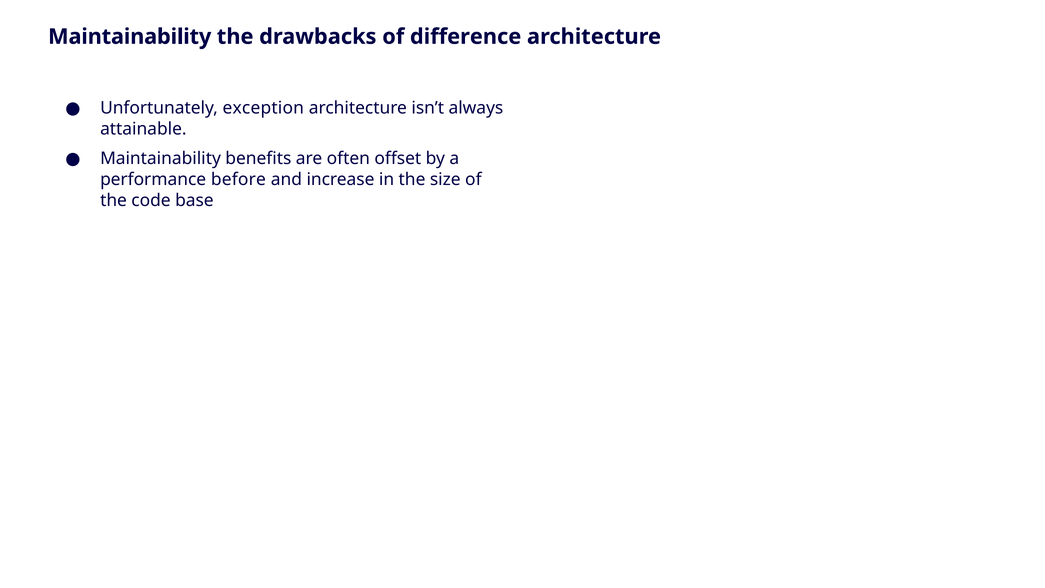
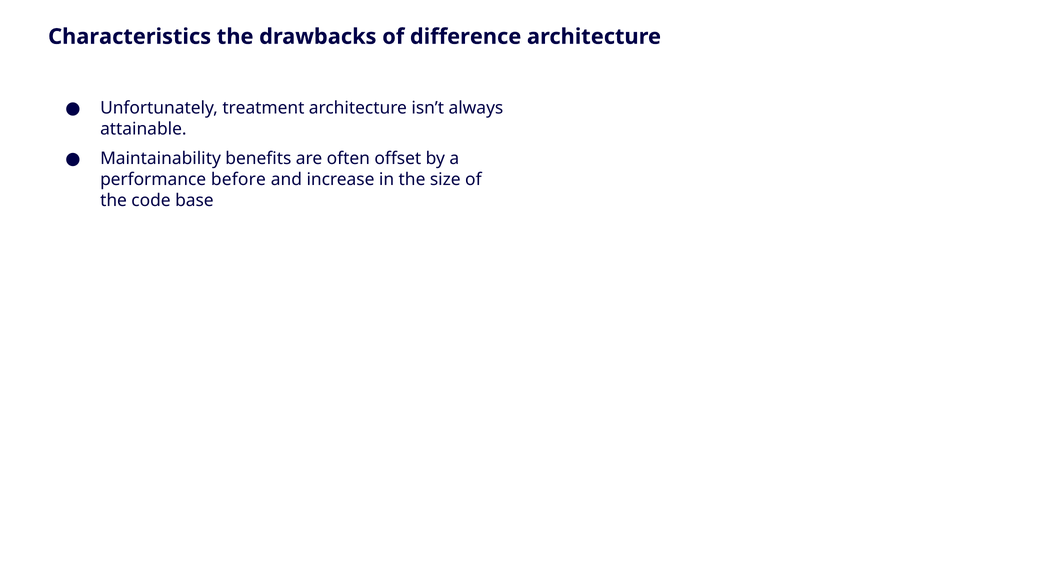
Maintainability at (130, 37): Maintainability -> Characteristics
exception: exception -> treatment
